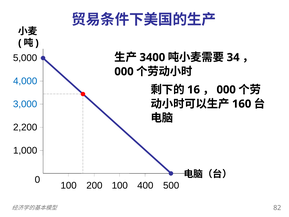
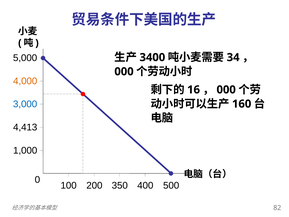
4,000 colour: blue -> orange
2,200: 2,200 -> 4,413
200 100: 100 -> 350
